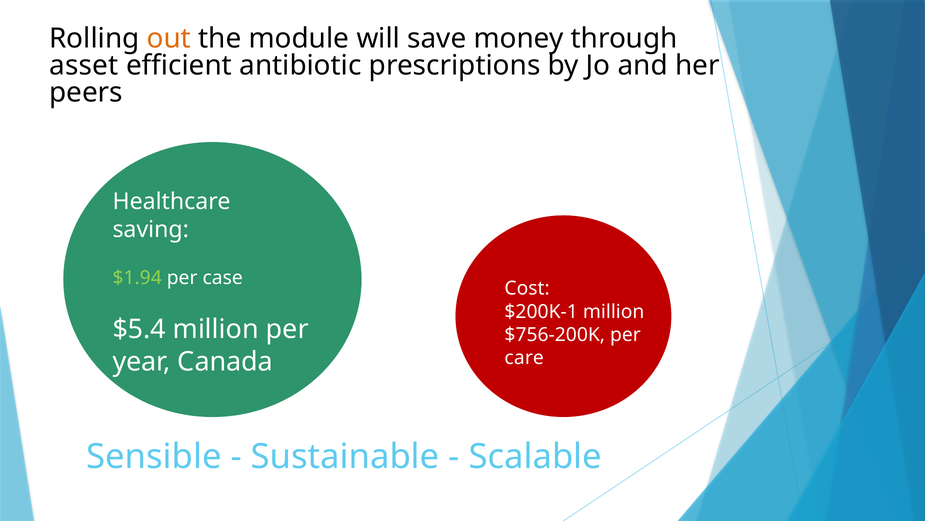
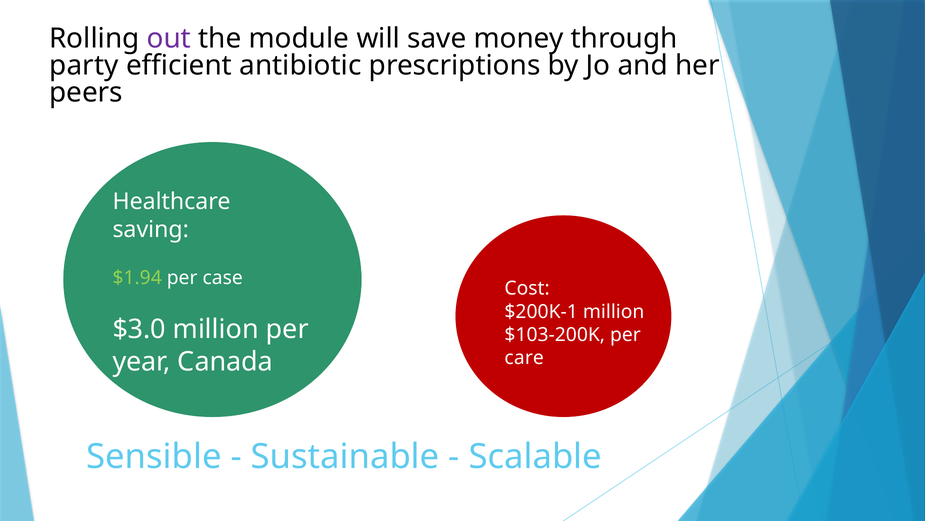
out colour: orange -> purple
asset: asset -> party
$5.4: $5.4 -> $3.0
$756-200K: $756-200K -> $103-200K
